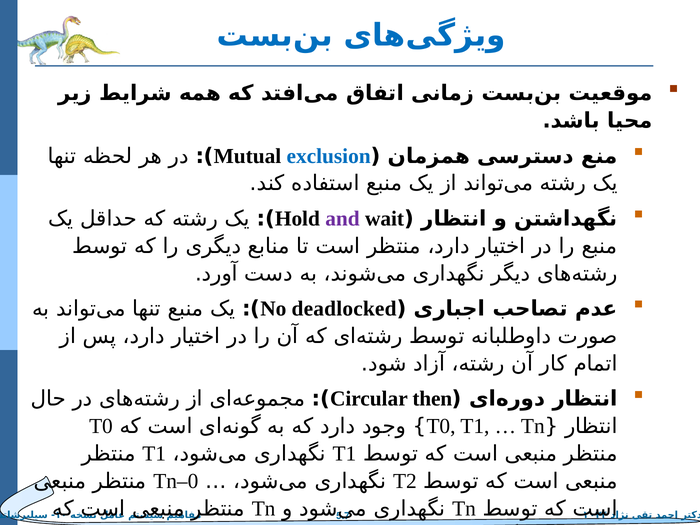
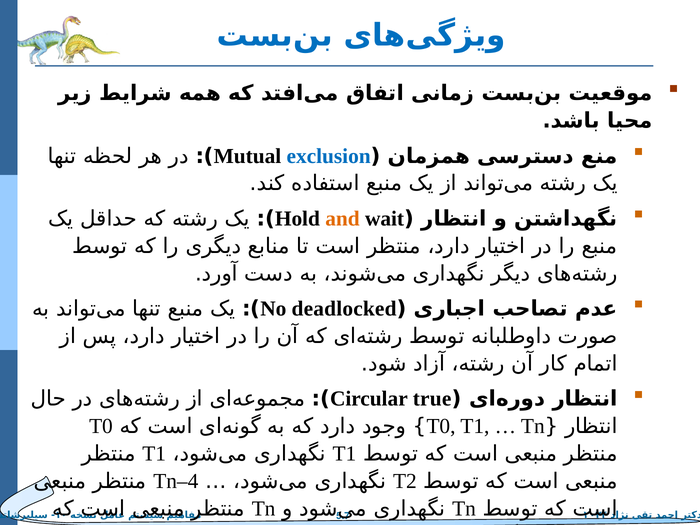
and colour: purple -> orange
then: then -> true
Tn–0: Tn–0 -> Tn–4
